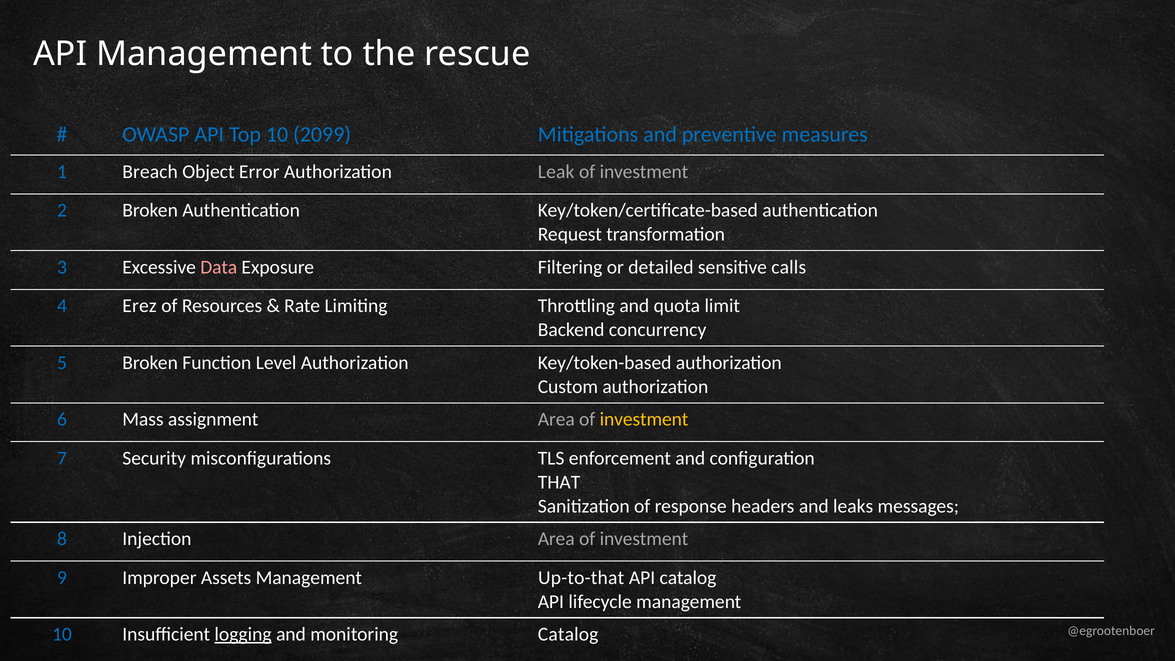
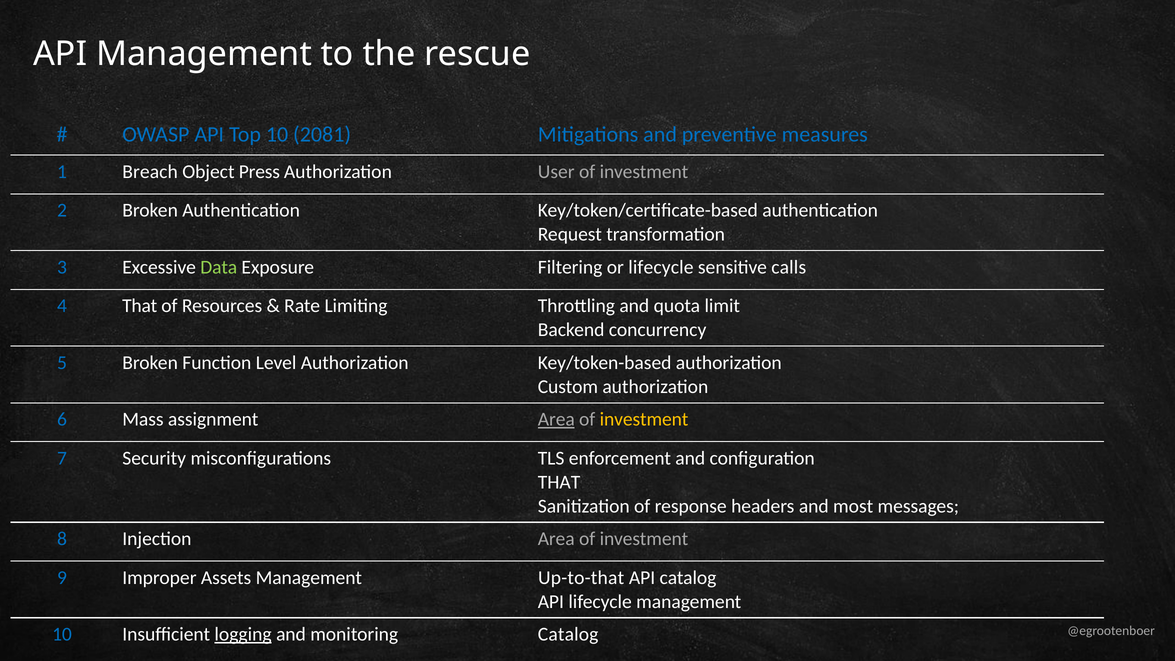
2099: 2099 -> 2081
Error: Error -> Press
Leak: Leak -> User
Data colour: pink -> light green
or detailed: detailed -> lifecycle
4 Erez: Erez -> That
Area at (556, 419) underline: none -> present
leaks: leaks -> most
